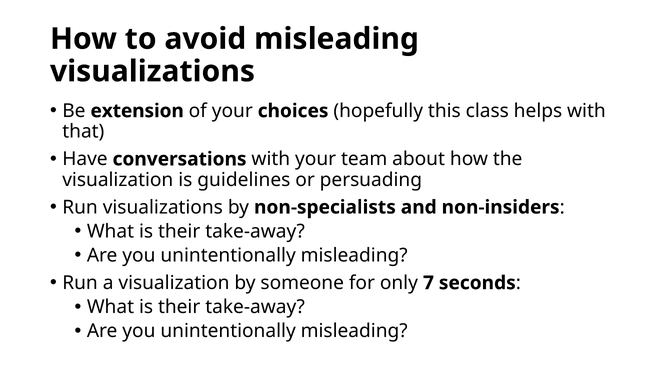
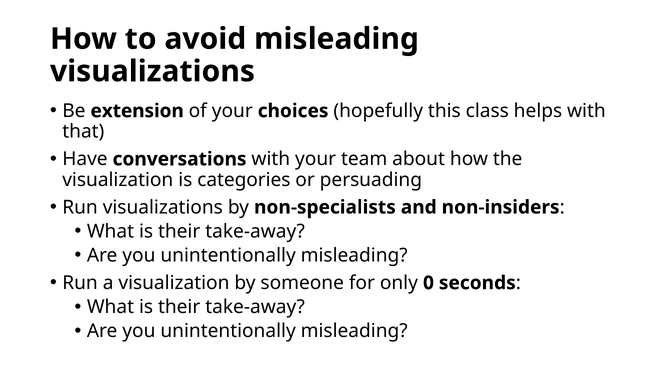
guidelines: guidelines -> categories
7: 7 -> 0
